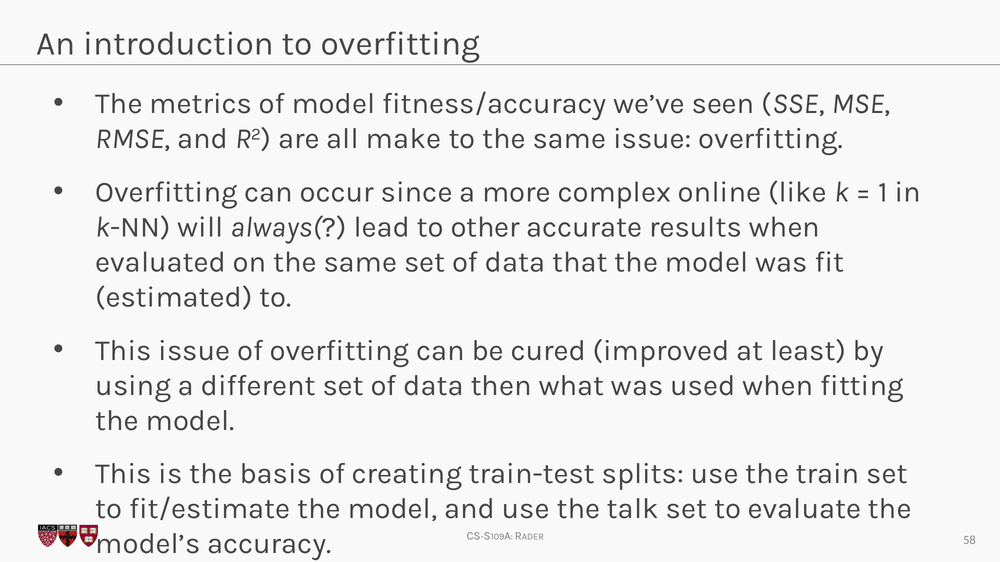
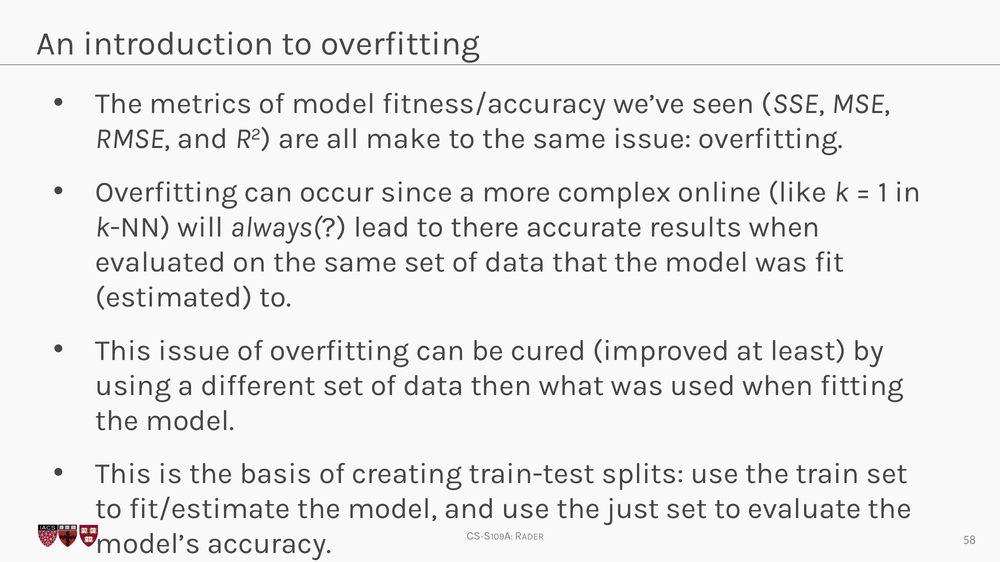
other: other -> there
talk: talk -> just
